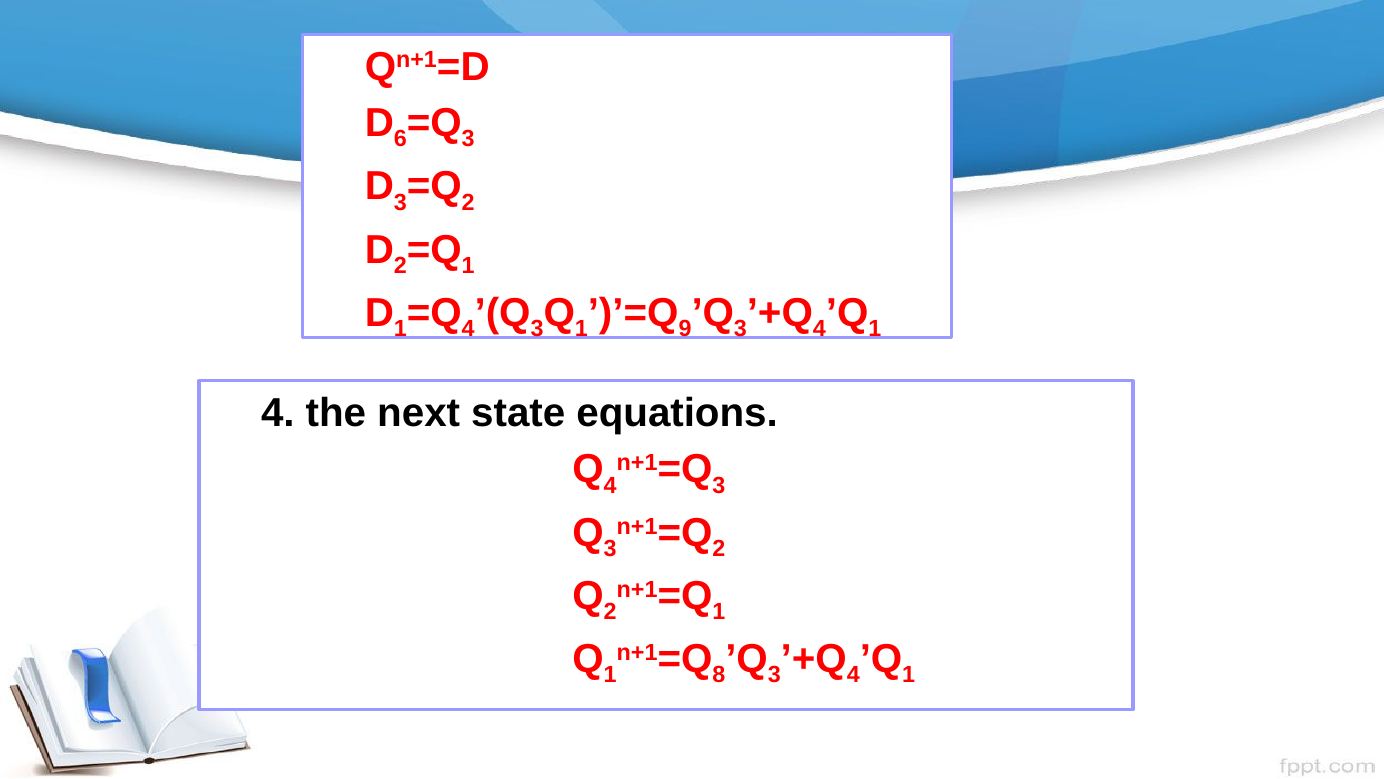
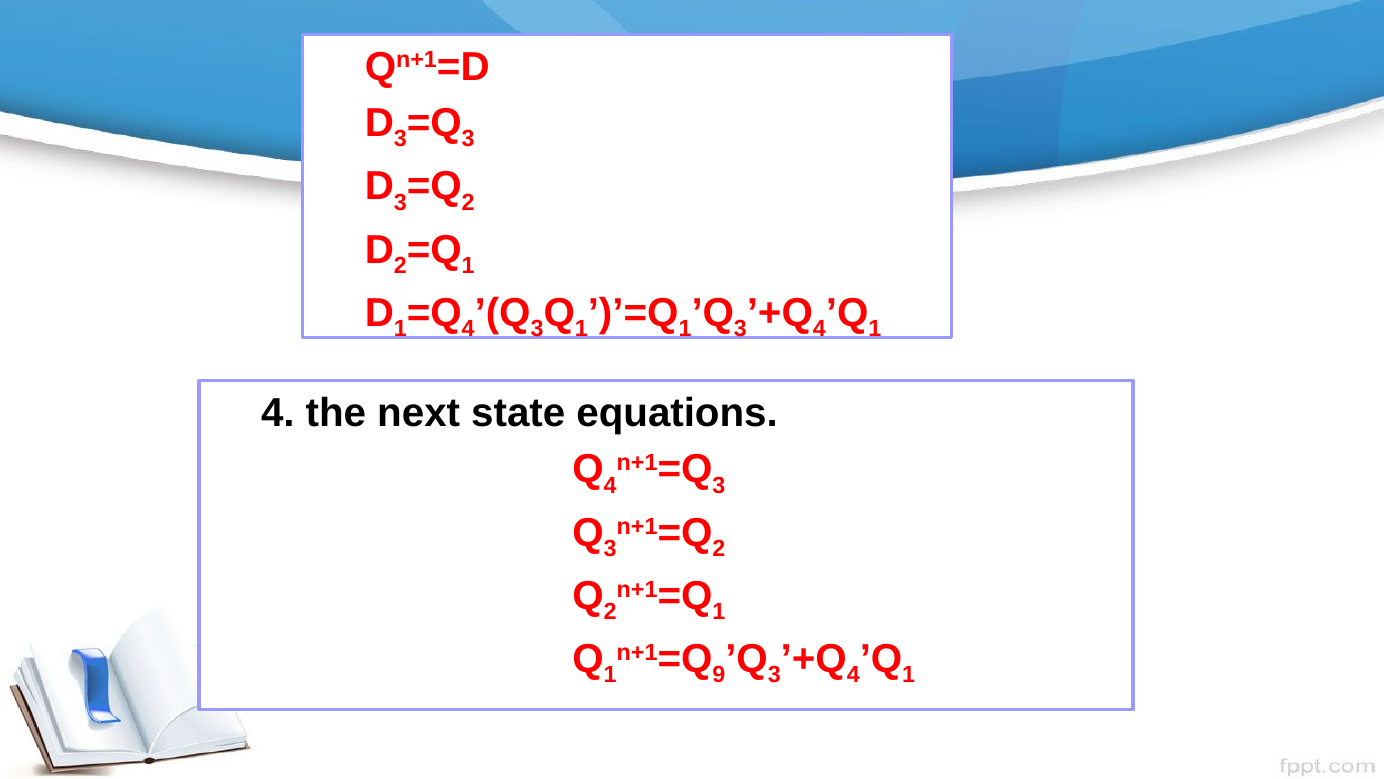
6 at (400, 139): 6 -> 3
9 at (685, 329): 9 -> 1
8: 8 -> 9
